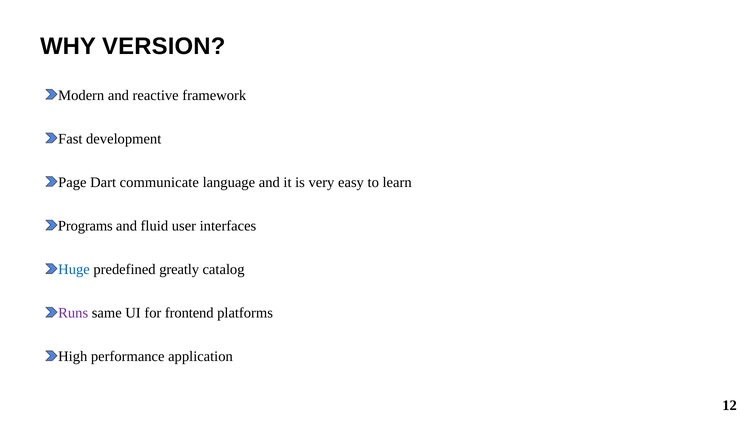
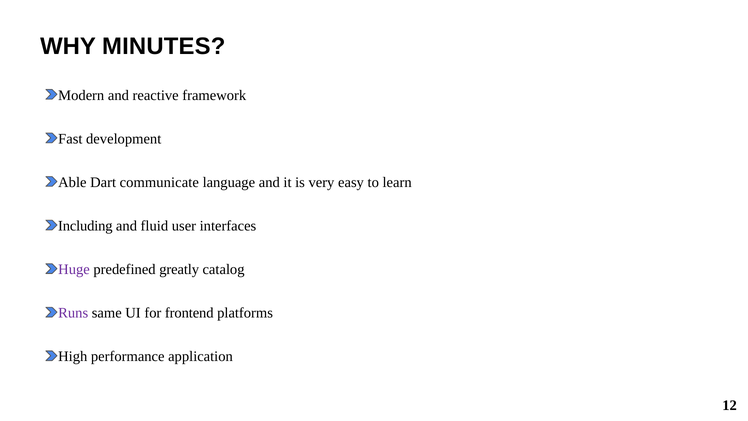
VERSION: VERSION -> MINUTES
Page: Page -> Able
Programs: Programs -> Including
Huge colour: blue -> purple
